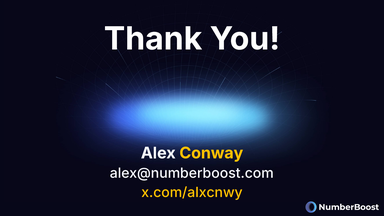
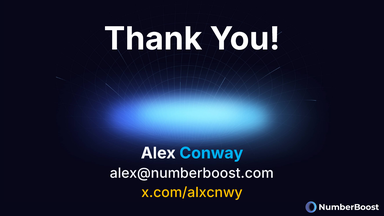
Conway colour: yellow -> light blue
